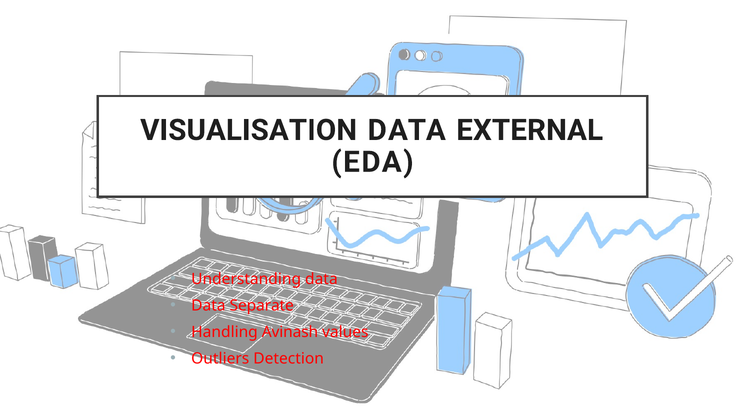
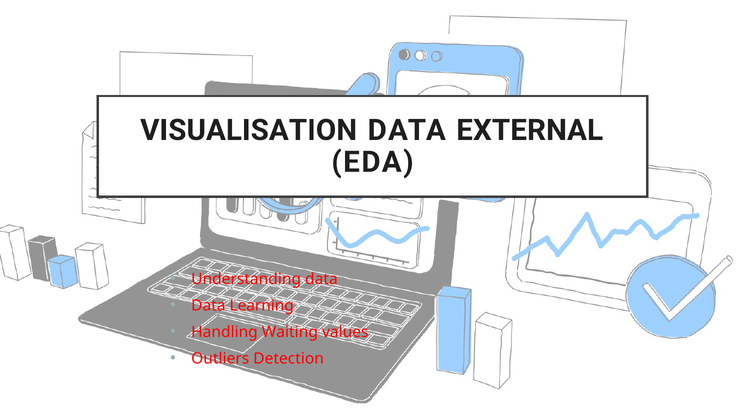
Separate: Separate -> Learning
Avinash: Avinash -> Waiting
